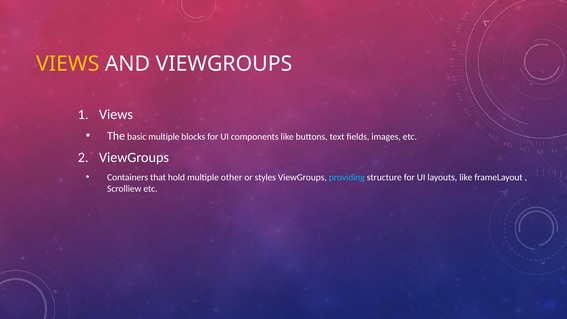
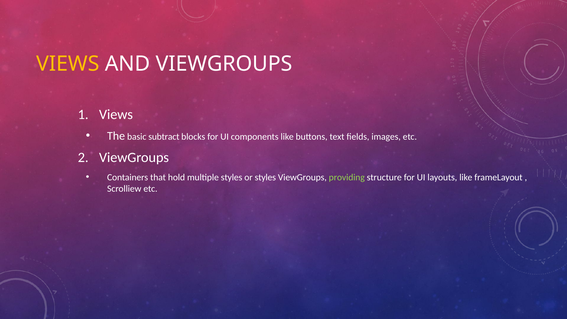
basic multiple: multiple -> subtract
multiple other: other -> styles
providing colour: light blue -> light green
